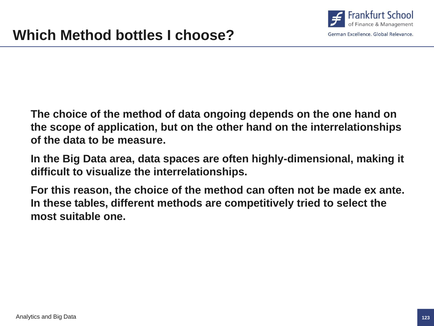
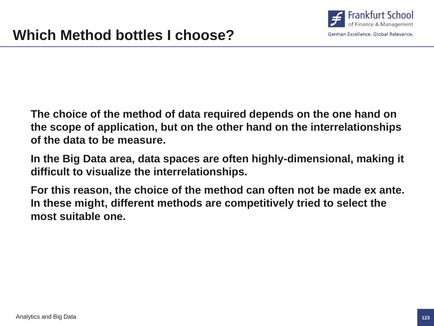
ongoing: ongoing -> required
tables: tables -> might
